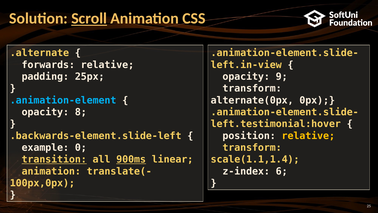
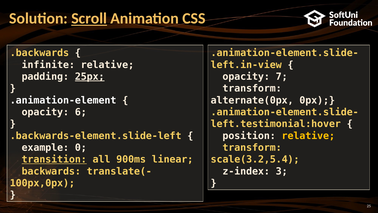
.alternate: .alternate -> .backwards
forwards: forwards -> infinite
25px underline: none -> present
9: 9 -> 7
.animation-element colour: light blue -> white
8: 8 -> 6
900ms underline: present -> none
scale(1.1,1.4: scale(1.1,1.4 -> scale(3.2,5.4
animation at (51, 171): animation -> backwards
6: 6 -> 3
